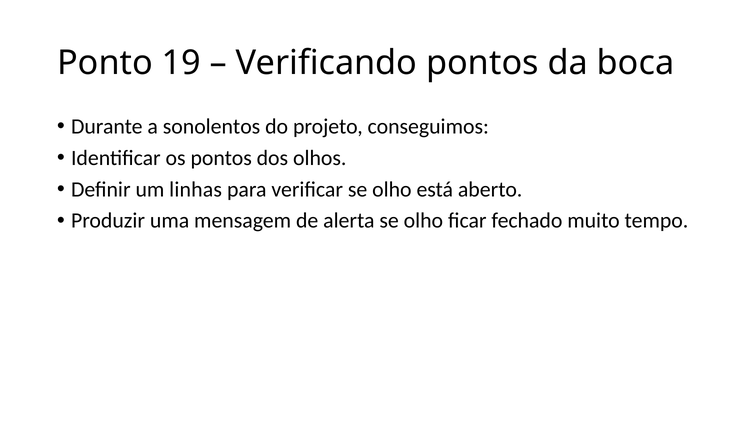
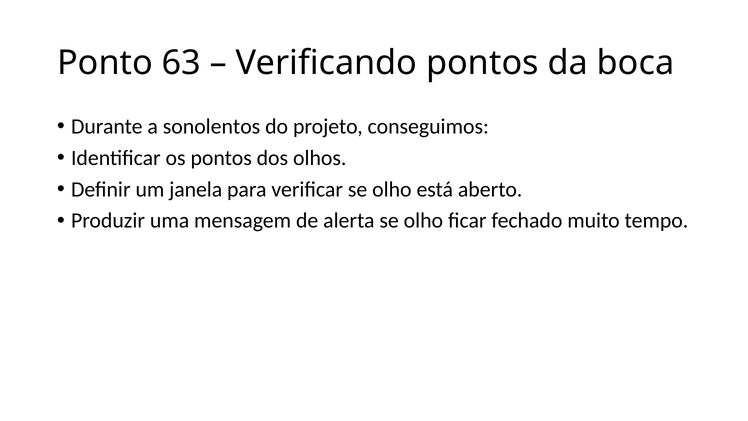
19: 19 -> 63
linhas: linhas -> janela
